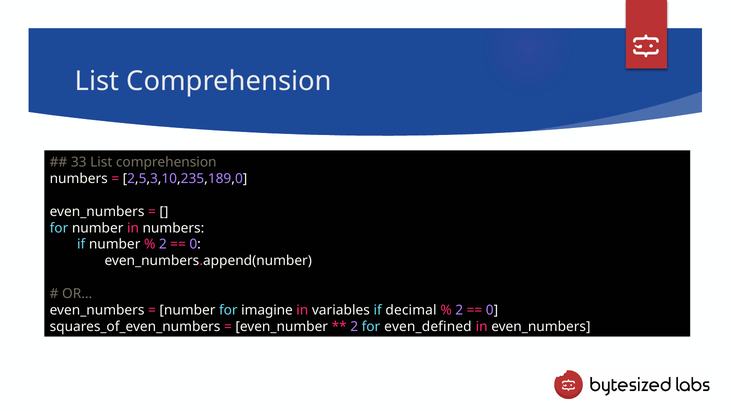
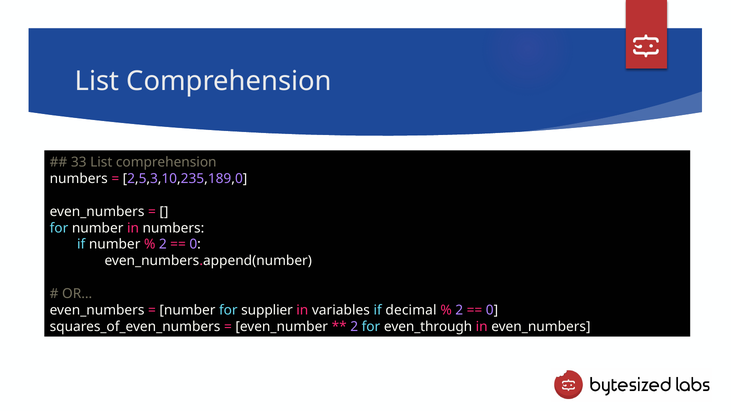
imagine: imagine -> supplier
even_defined: even_defined -> even_through
